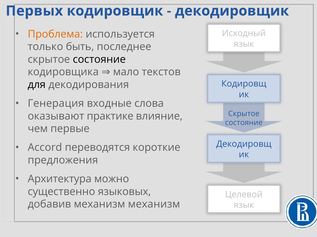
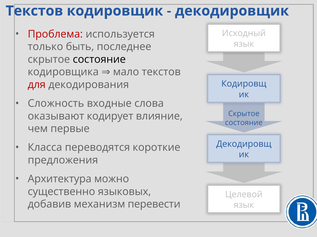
Первых at (34, 11): Первых -> Текстов
Проблема colour: orange -> red
для colour: black -> red
Генерация: Генерация -> Сложность
практике: практике -> кодирует
Accord: Accord -> Класса
механизм механизм: механизм -> перевести
